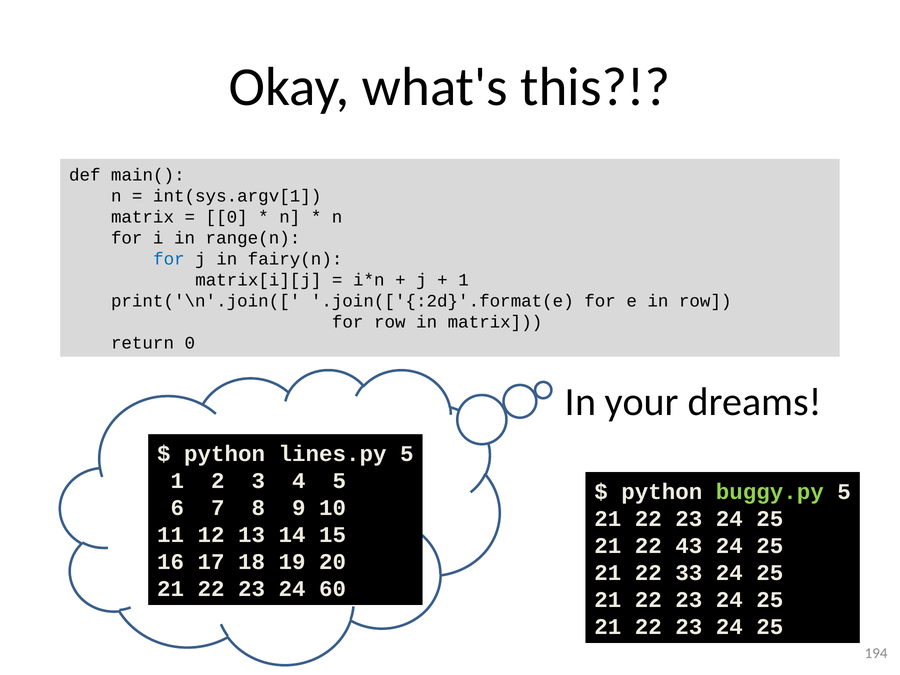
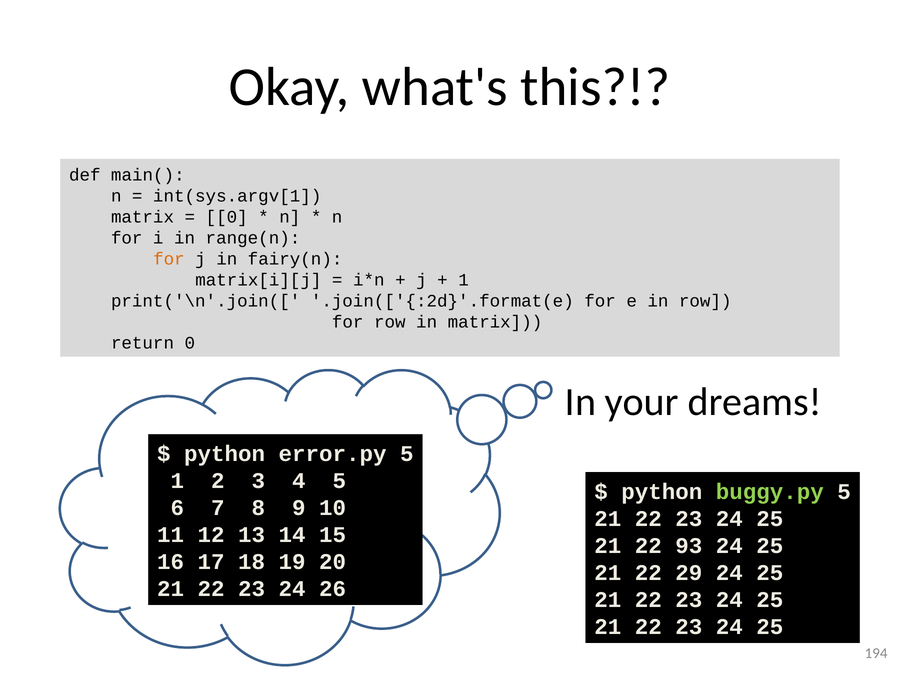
for at (169, 259) colour: blue -> orange
lines.py: lines.py -> error.py
43: 43 -> 93
33: 33 -> 29
60: 60 -> 26
